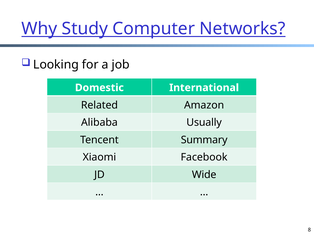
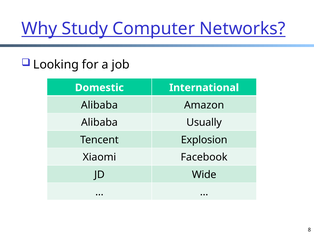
Related at (99, 105): Related -> Alibaba
Summary: Summary -> Explosion
